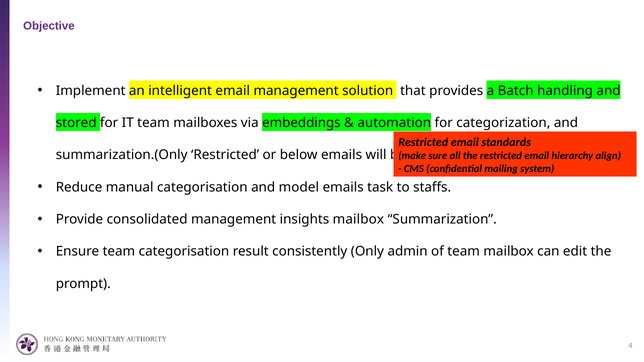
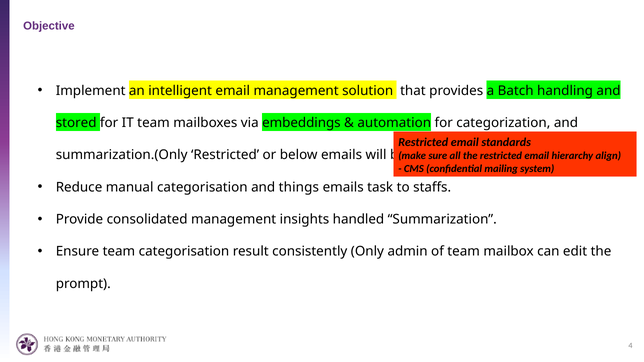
model: model -> things
insights mailbox: mailbox -> handled
